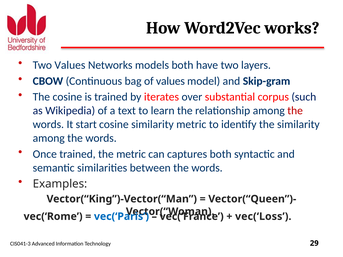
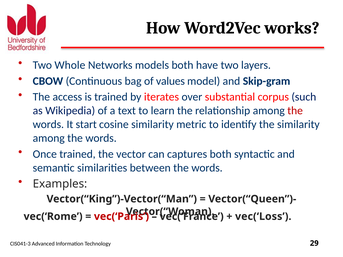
Two Values: Values -> Whole
The cosine: cosine -> access
the metric: metric -> vector
vec(‘Paris colour: blue -> red
